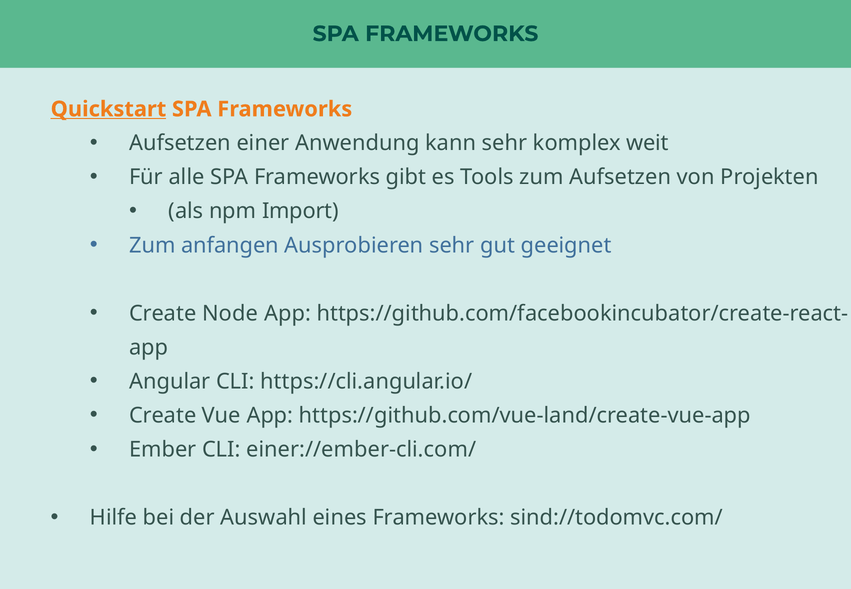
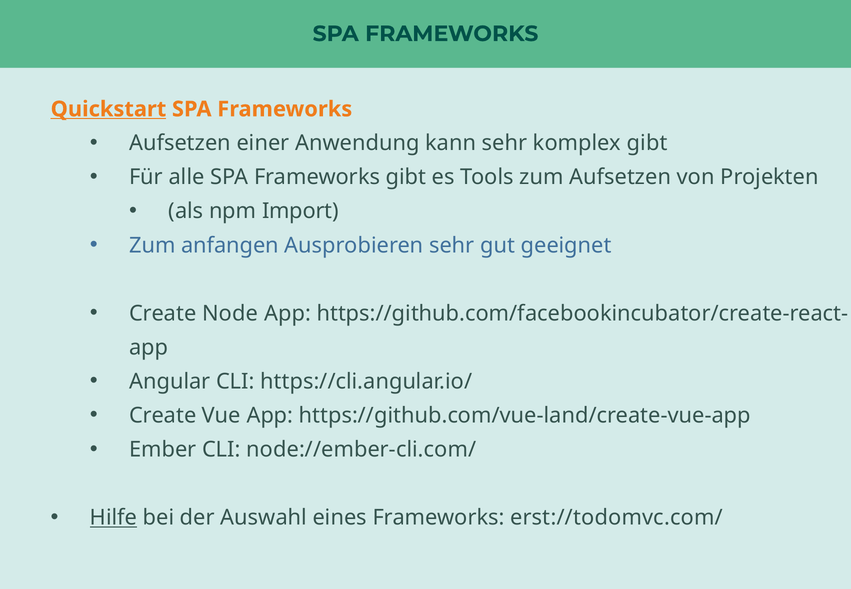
komplex weit: weit -> gibt
einer://ember-cli.com/: einer://ember-cli.com/ -> node://ember-cli.com/
Hilfe underline: none -> present
sind://todomvc.com/: sind://todomvc.com/ -> erst://todomvc.com/
